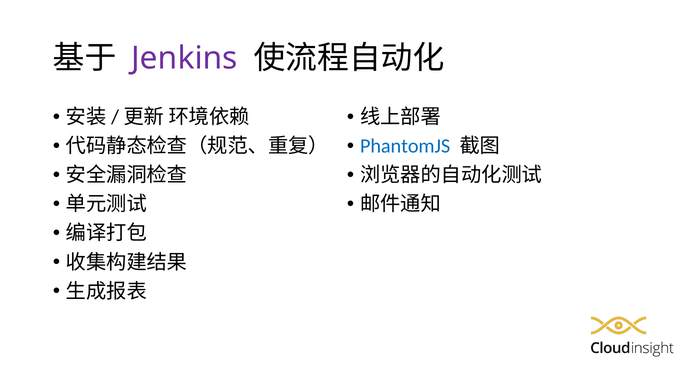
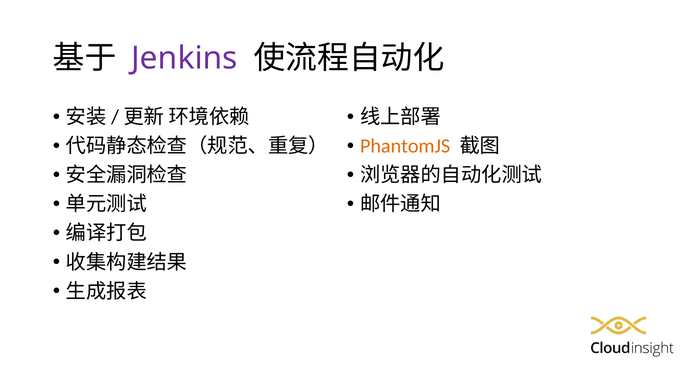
PhantomJS colour: blue -> orange
